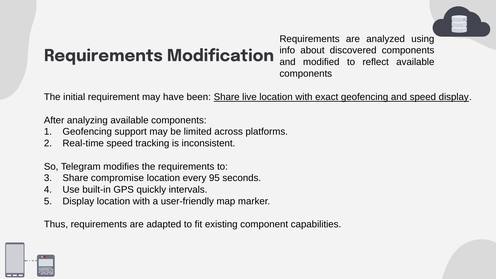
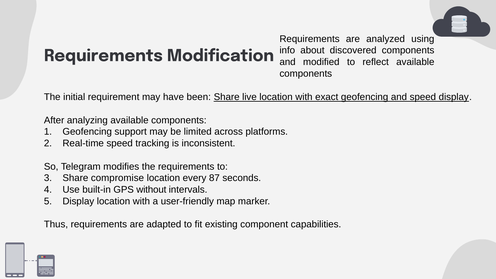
95: 95 -> 87
quickly: quickly -> without
